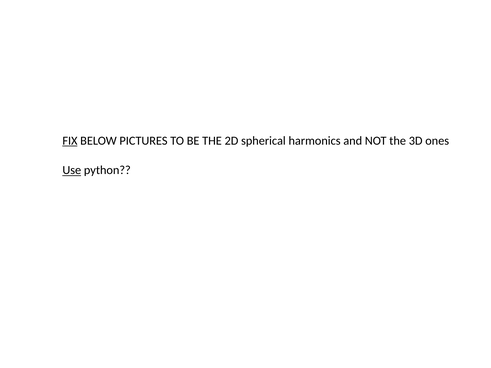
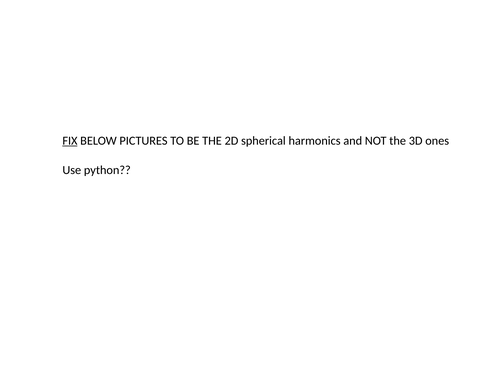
Use underline: present -> none
